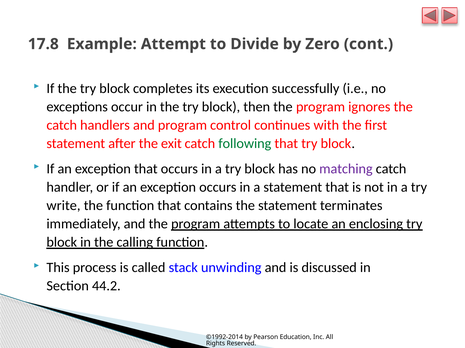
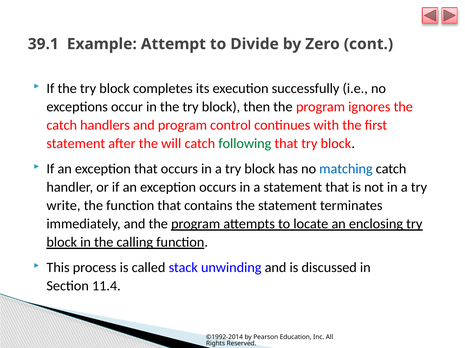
17.8: 17.8 -> 39.1
exit: exit -> will
matching colour: purple -> blue
44.2: 44.2 -> 11.4
